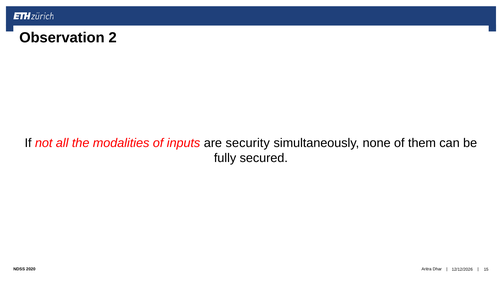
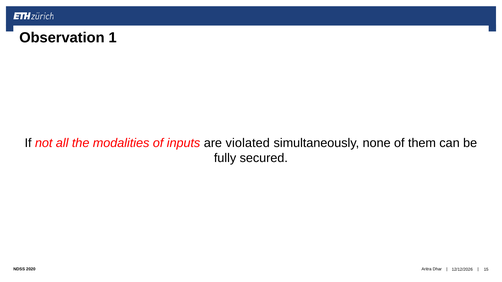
2: 2 -> 1
security: security -> violated
